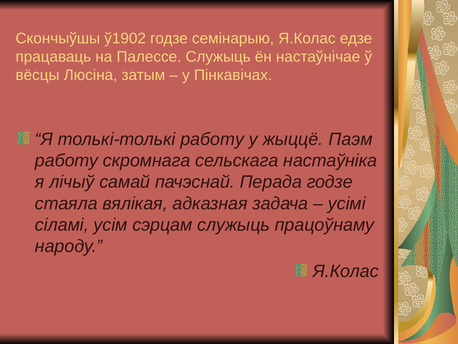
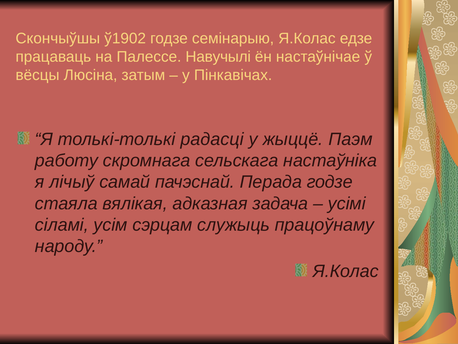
Палессе Служыць: Служыць -> Навучылі
толькі-толькі работу: работу -> радасці
